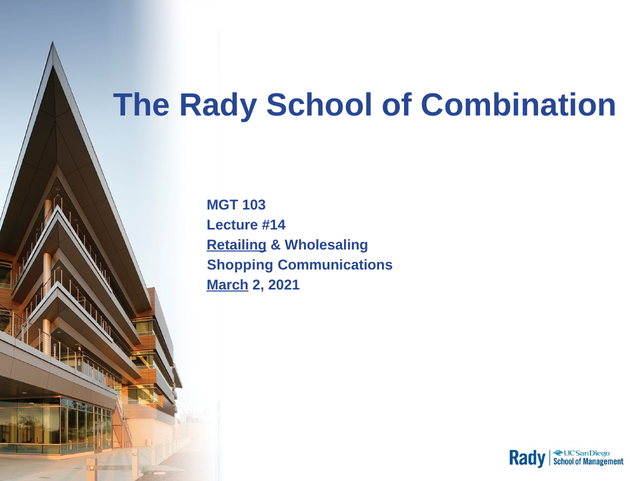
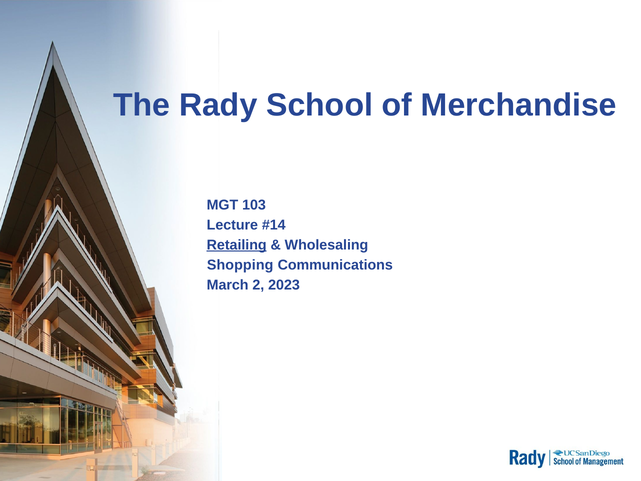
Combination: Combination -> Merchandise
March underline: present -> none
2021: 2021 -> 2023
